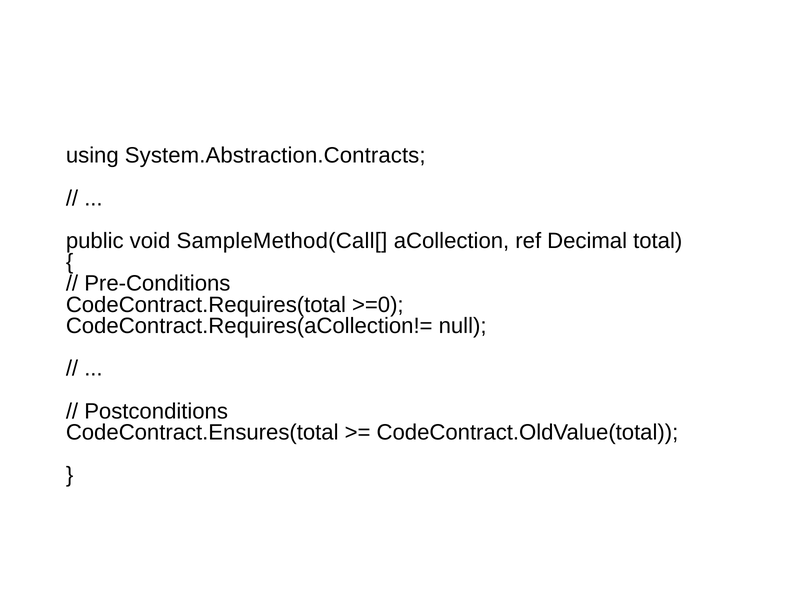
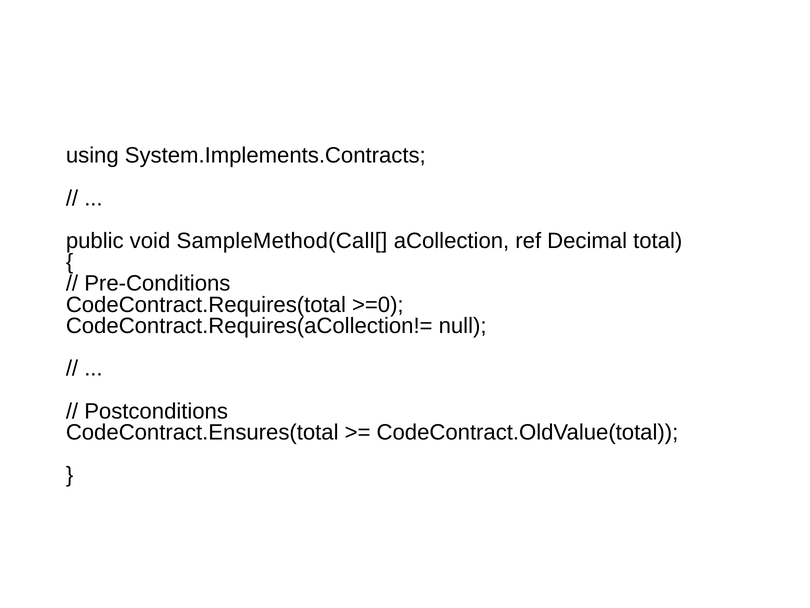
System.Abstraction.Contracts: System.Abstraction.Contracts -> System.Implements.Contracts
